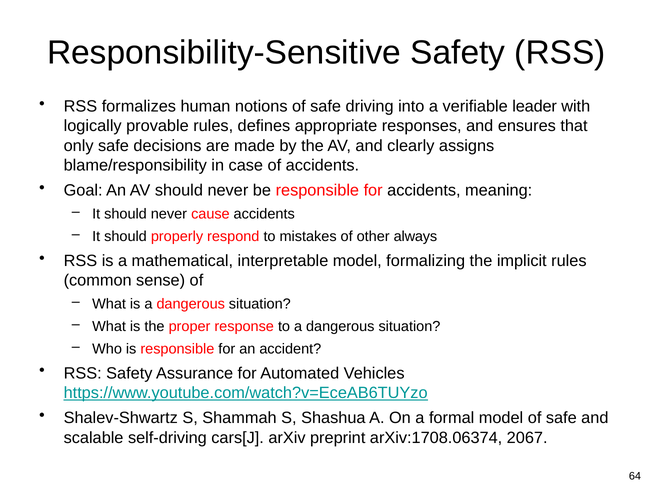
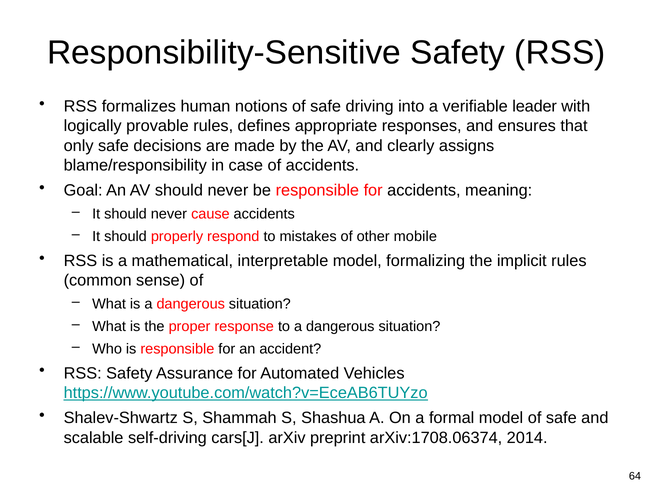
always: always -> mobile
2067: 2067 -> 2014
